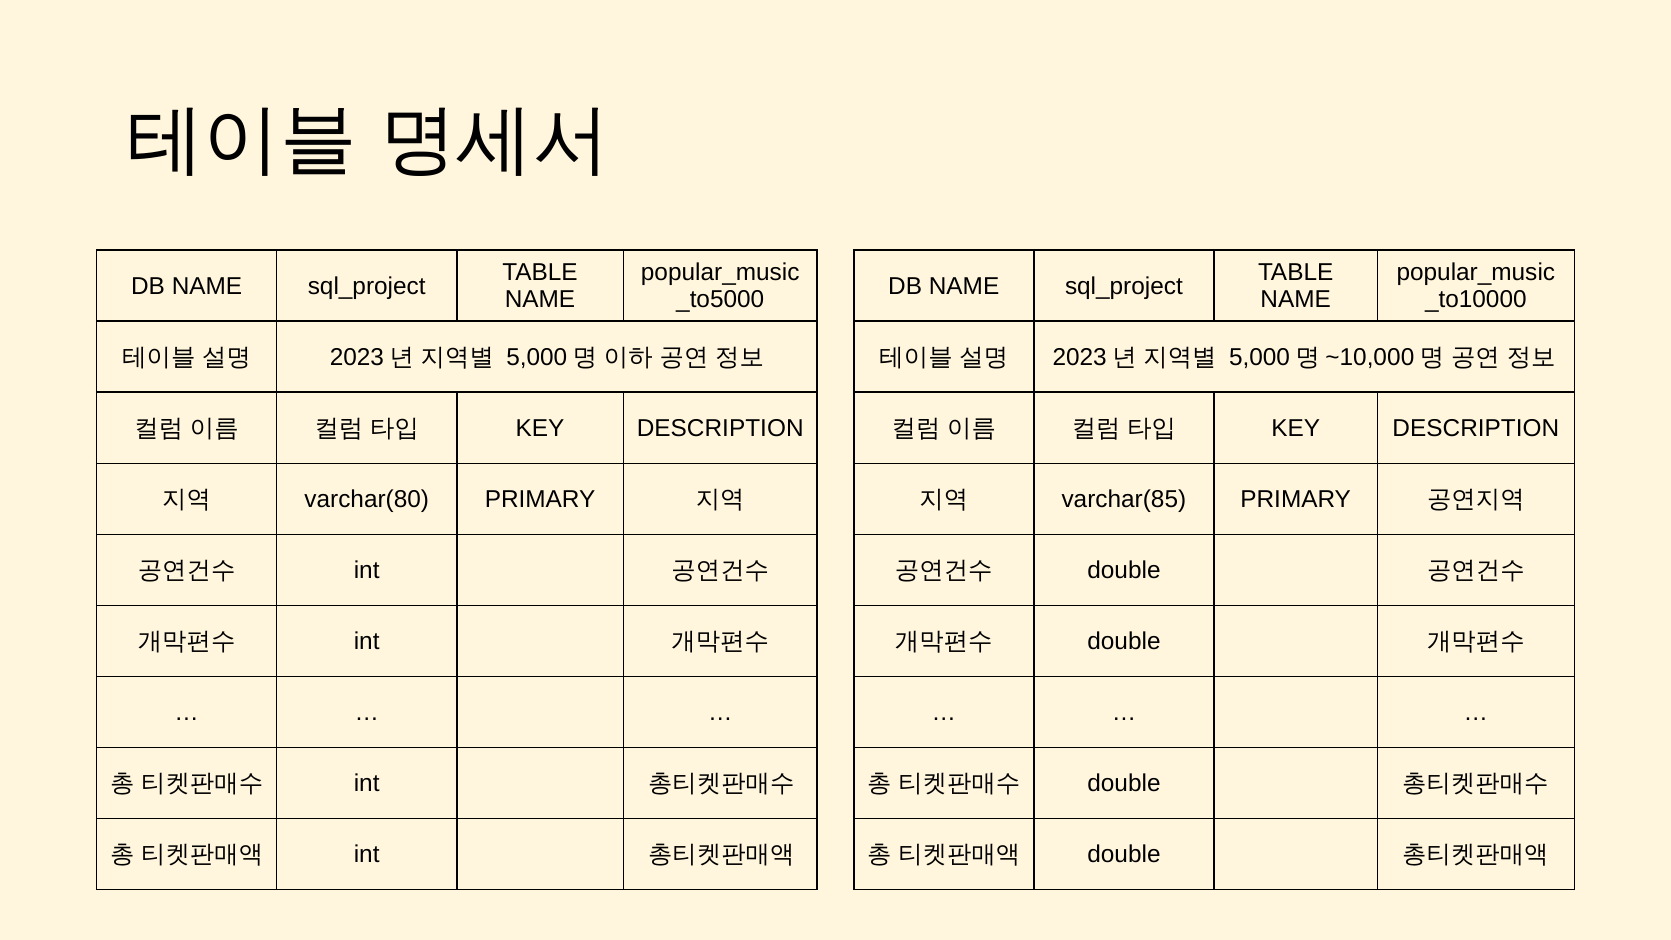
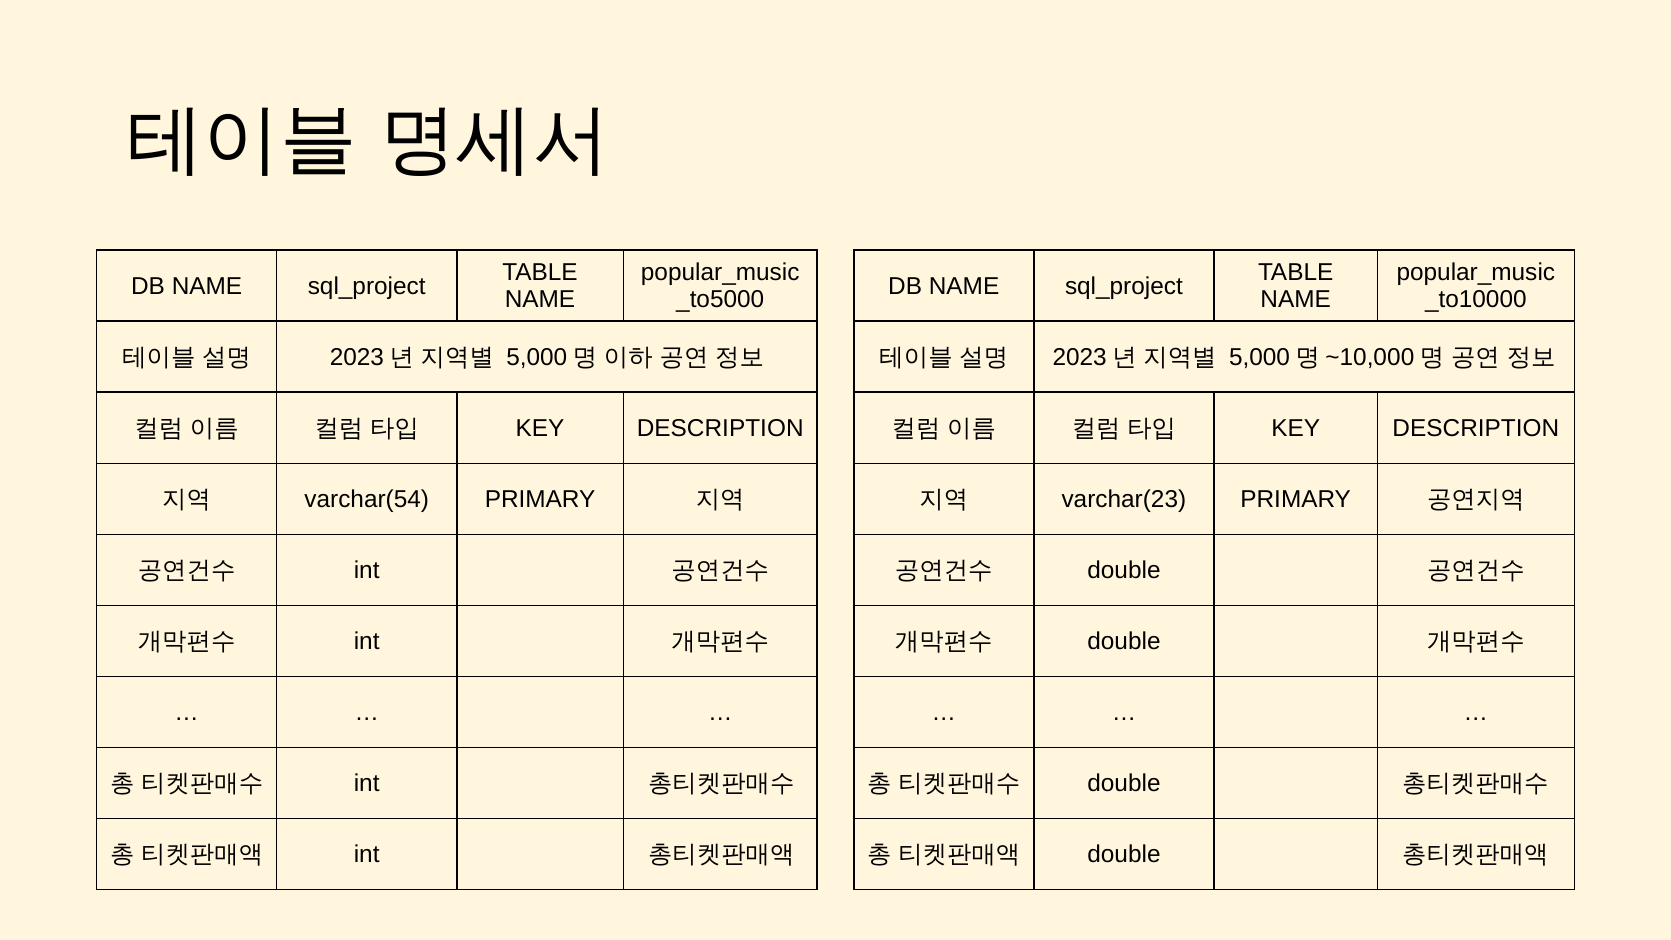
varchar(80: varchar(80 -> varchar(54
varchar(85: varchar(85 -> varchar(23
